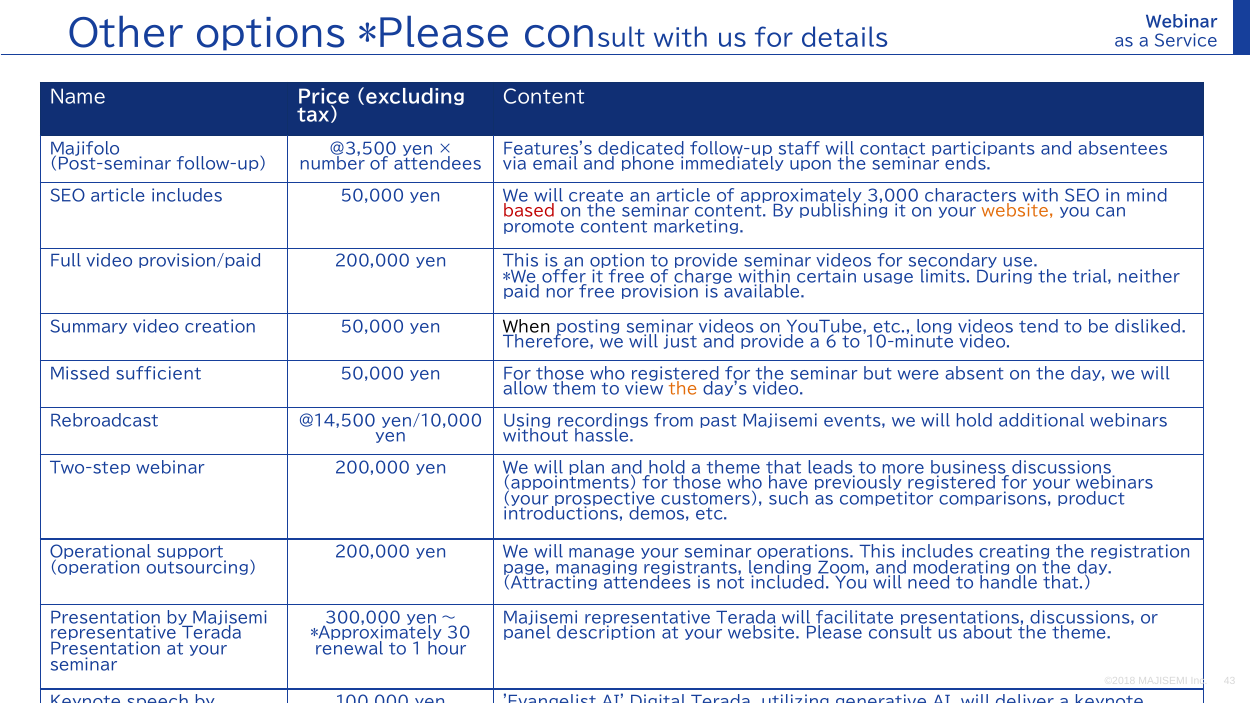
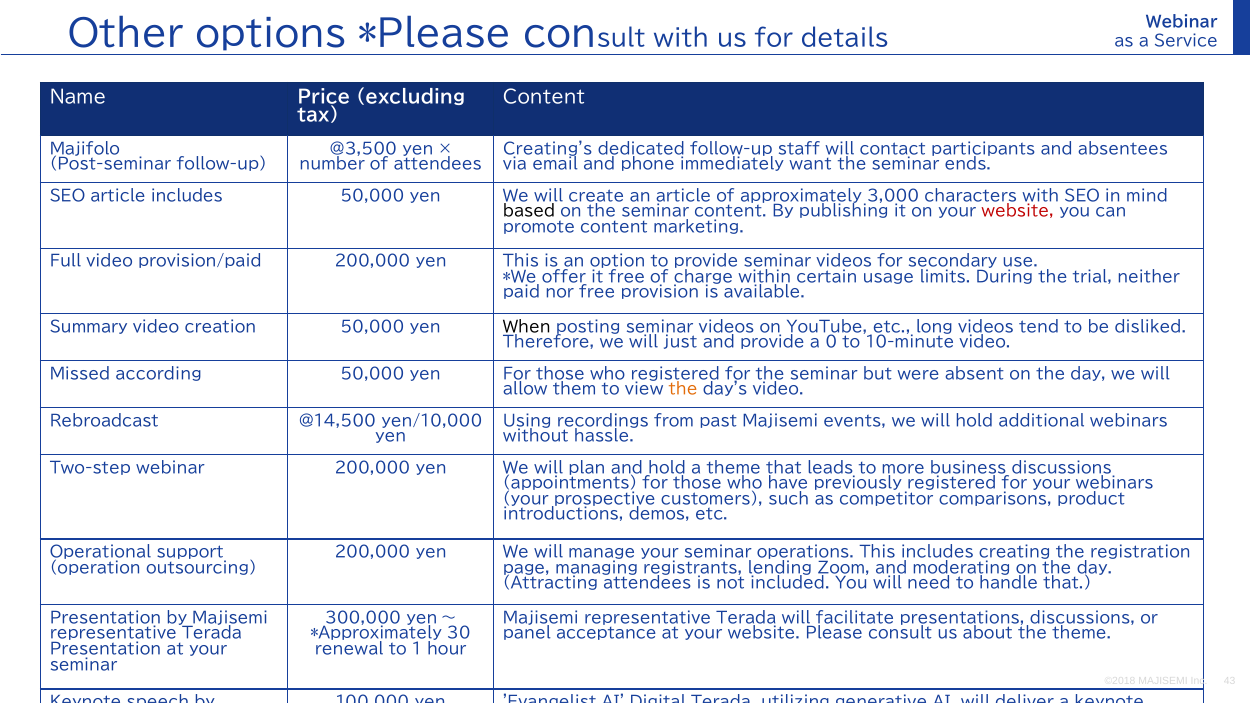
Features's: Features's -> Creating's
immediately upon: upon -> want
based colour: red -> black
website at (1018, 212) colour: orange -> red
6: 6 -> 0
sufficient: sufficient -> according
description: description -> acceptance
